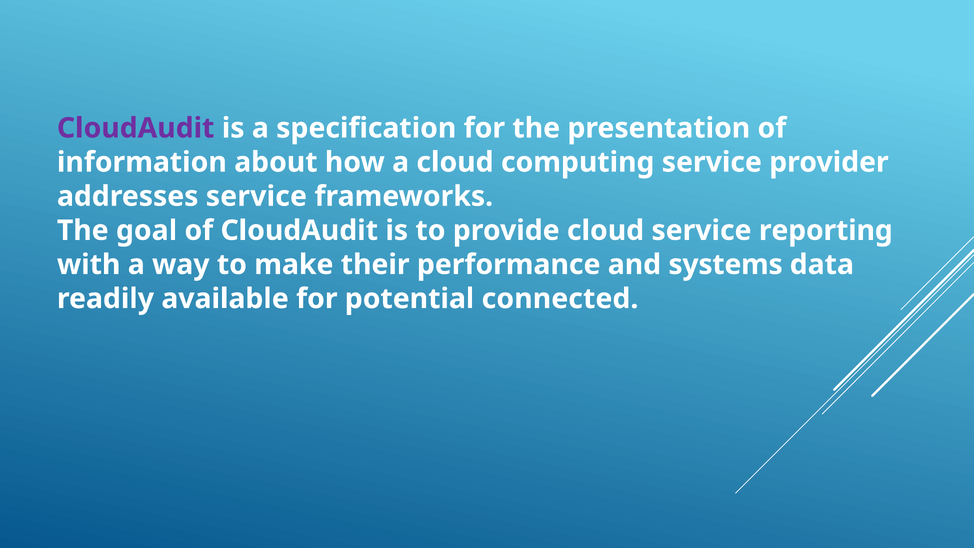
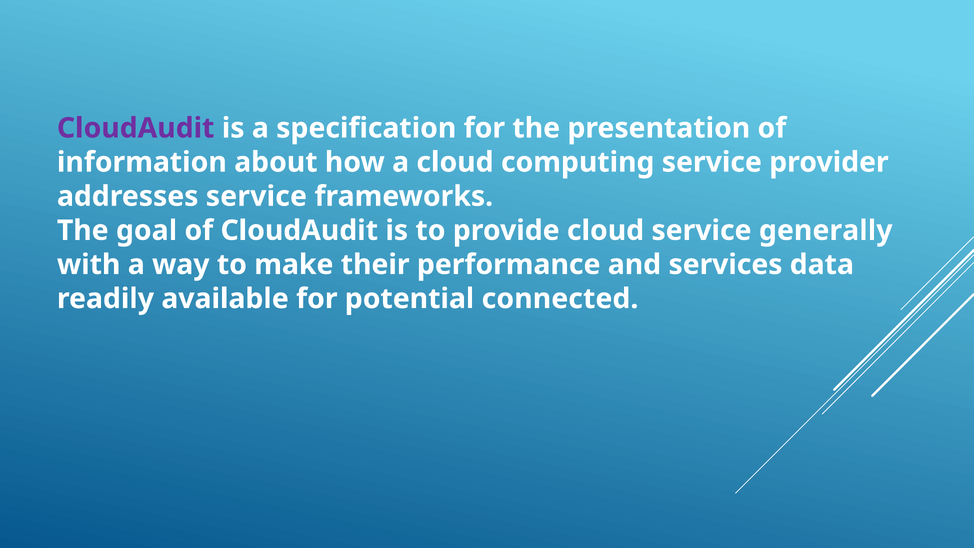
reporting: reporting -> generally
systems: systems -> services
